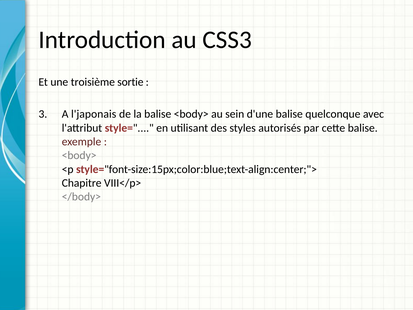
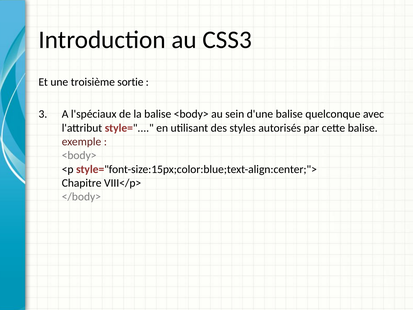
l'japonais: l'japonais -> l'spéciaux
